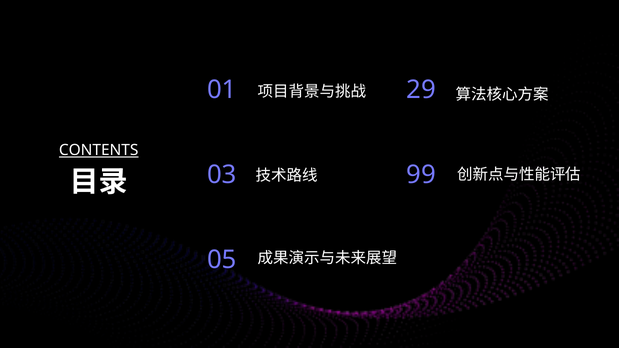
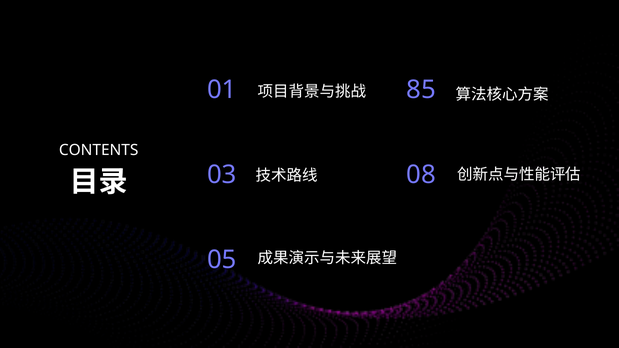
29: 29 -> 85
CONTENTS underline: present -> none
99: 99 -> 08
